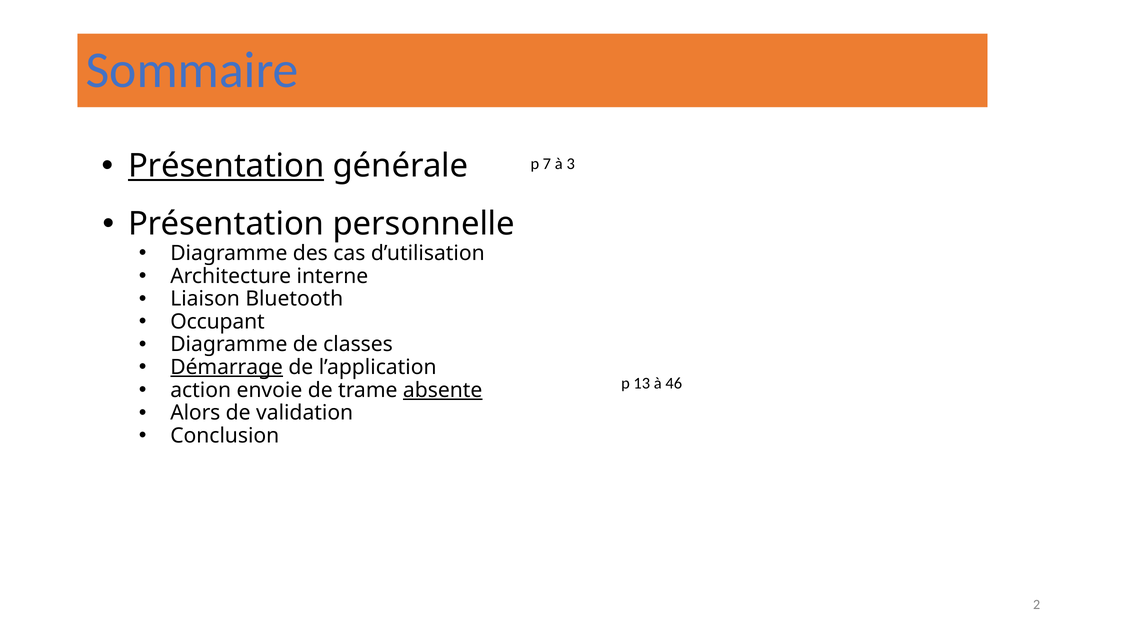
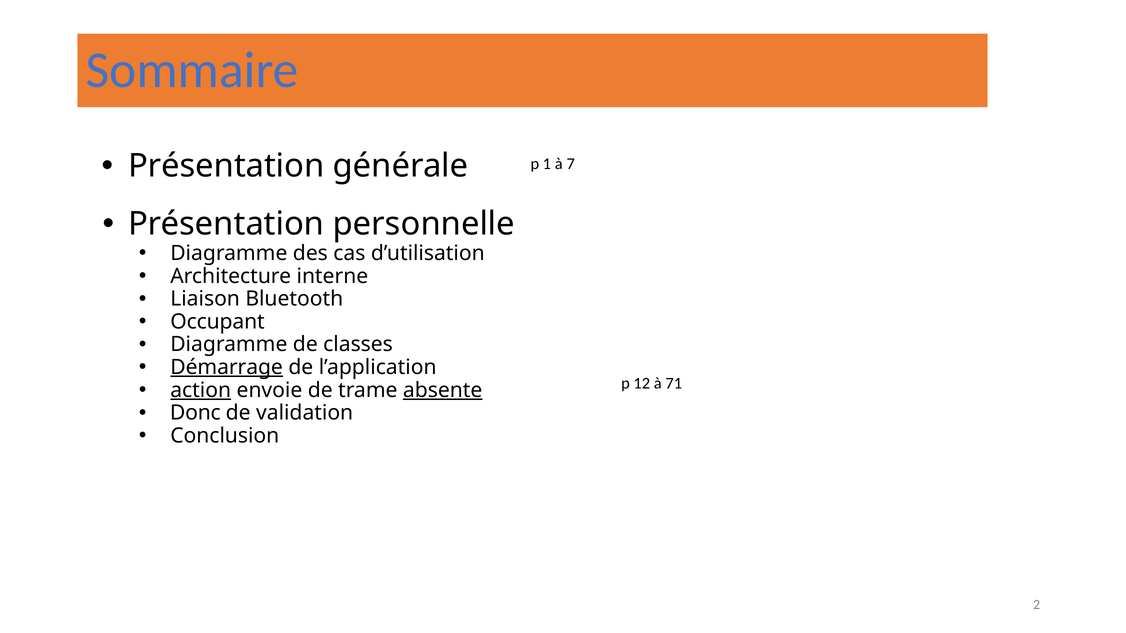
Présentation at (226, 166) underline: present -> none
7: 7 -> 1
3: 3 -> 7
13: 13 -> 12
46: 46 -> 71
action underline: none -> present
Alors: Alors -> Donc
